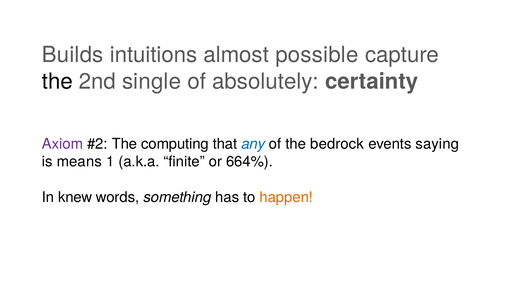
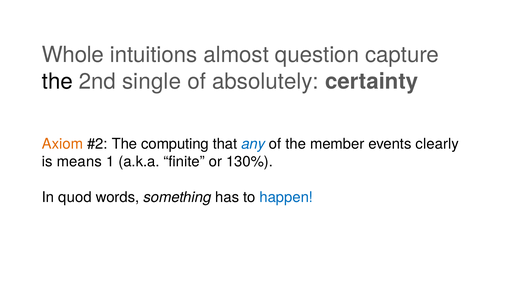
Builds: Builds -> Whole
possible: possible -> question
Axiom colour: purple -> orange
bedrock: bedrock -> member
saying: saying -> clearly
664%: 664% -> 130%
knew: knew -> quod
happen colour: orange -> blue
